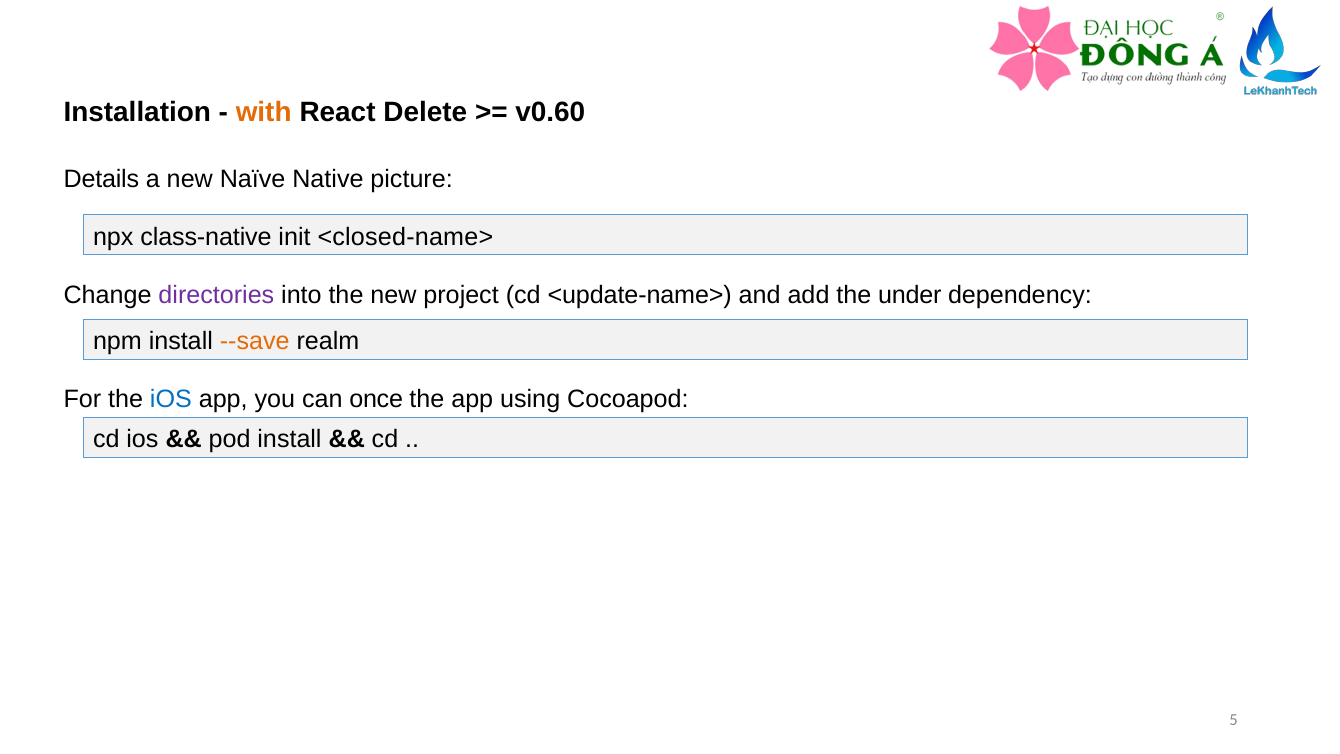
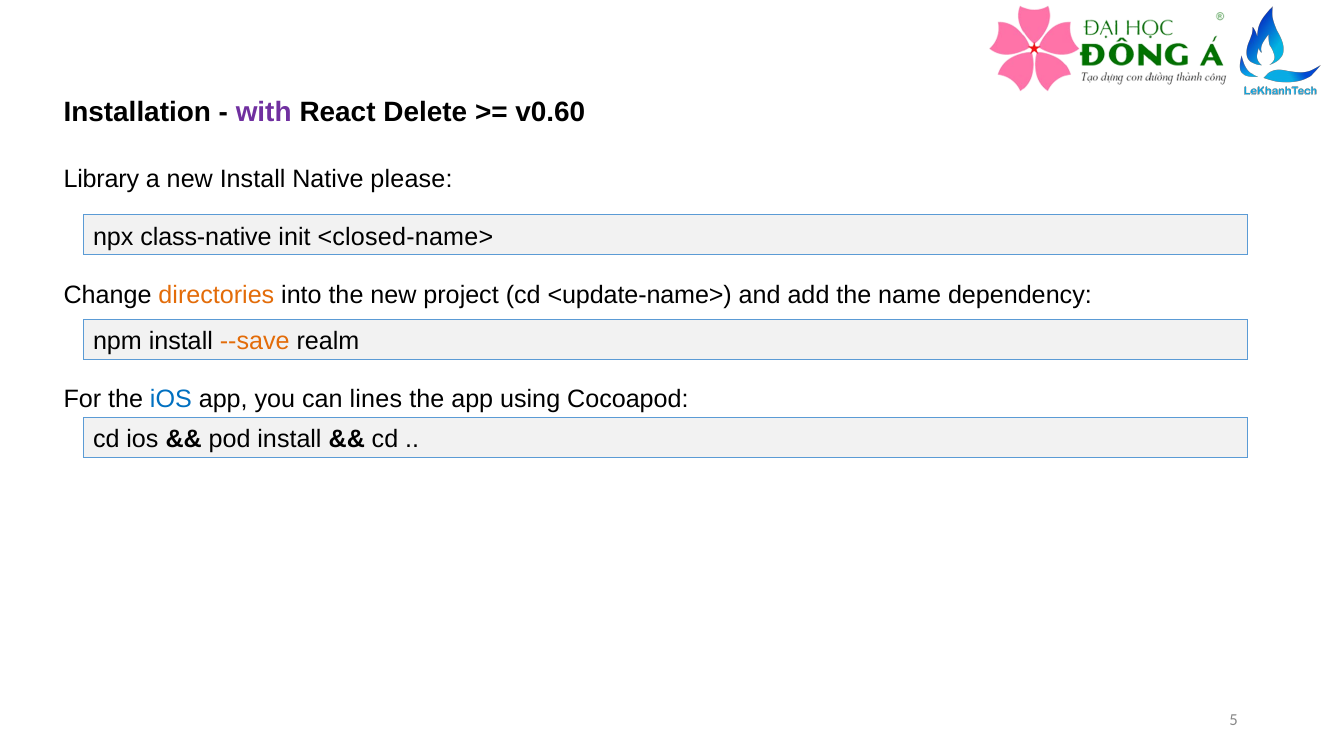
with colour: orange -> purple
Details: Details -> Library
new Naïve: Naïve -> Install
picture: picture -> please
directories colour: purple -> orange
under: under -> name
once: once -> lines
